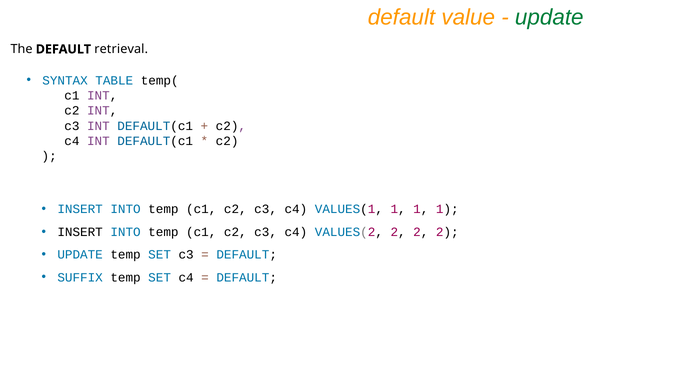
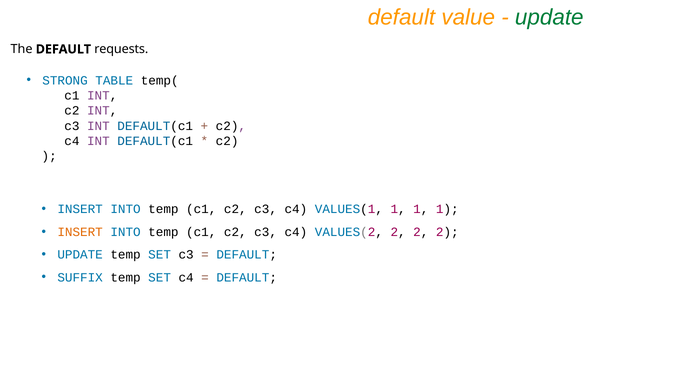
retrieval: retrieval -> requests
SYNTAX: SYNTAX -> STRONG
INSERT at (80, 232) colour: black -> orange
